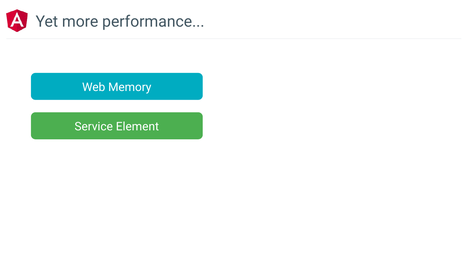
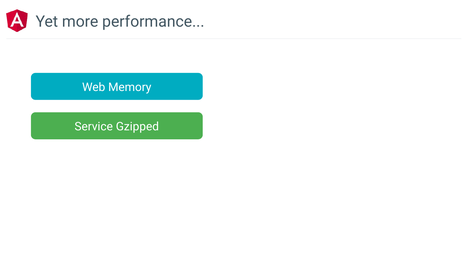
Element: Element -> Gzipped
